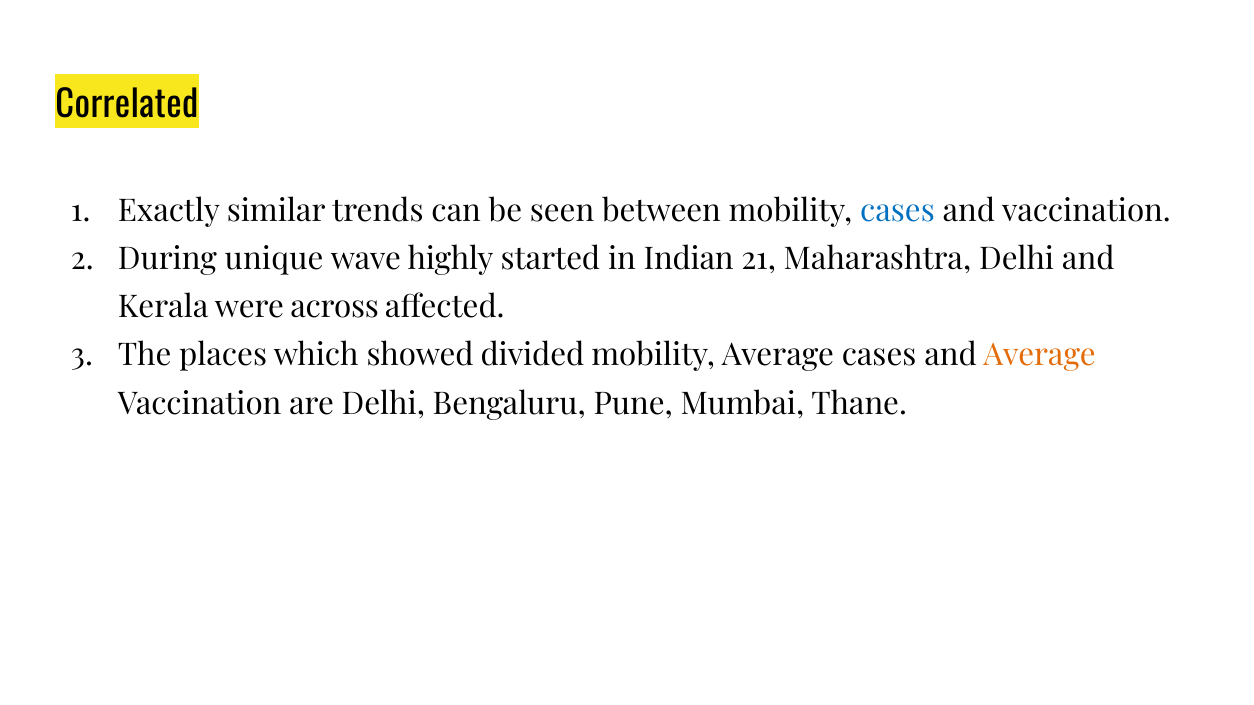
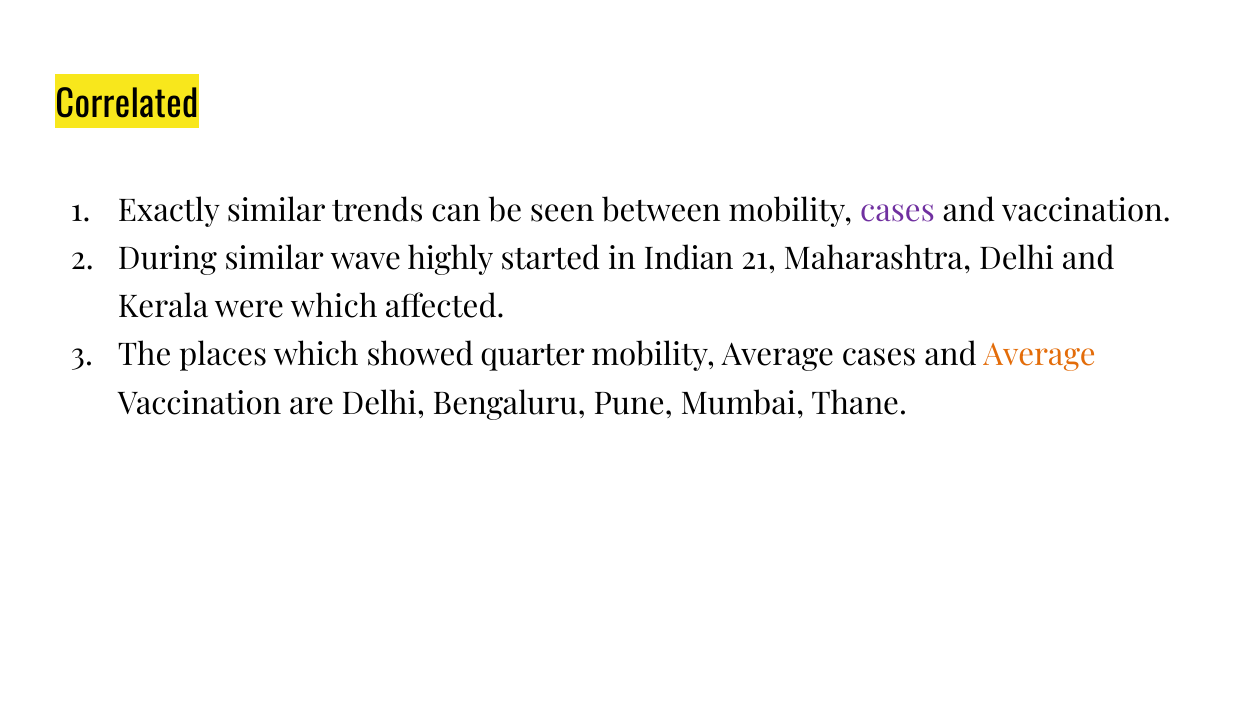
cases at (898, 212) colour: blue -> purple
During unique: unique -> similar
were across: across -> which
divided: divided -> quarter
